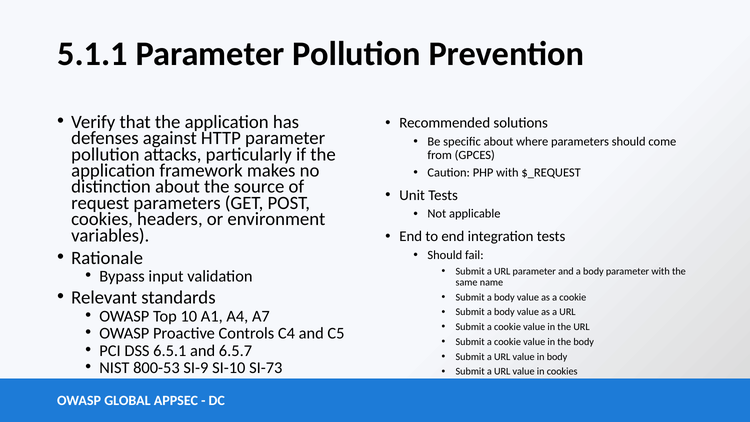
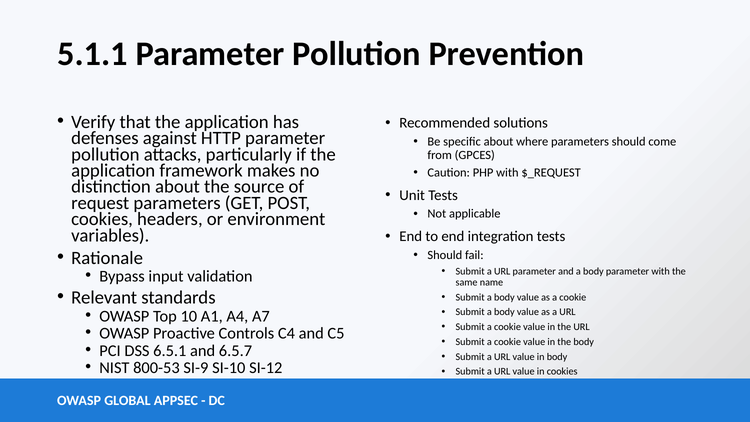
SI-73: SI-73 -> SI-12
